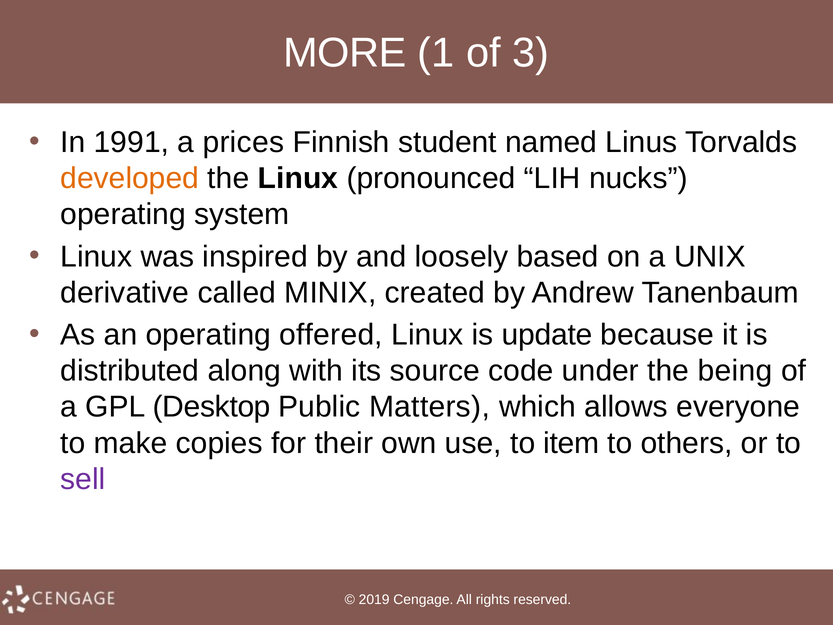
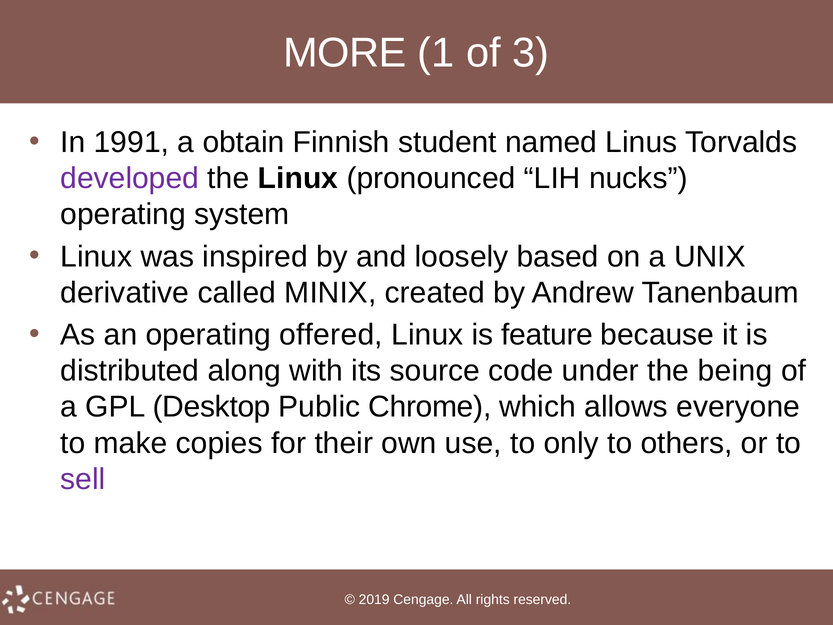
prices: prices -> obtain
developed colour: orange -> purple
update: update -> feature
Matters: Matters -> Chrome
item: item -> only
